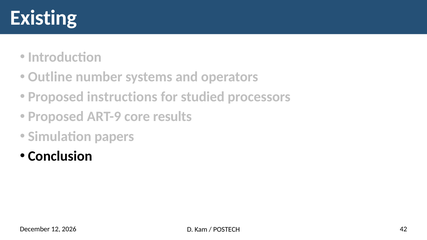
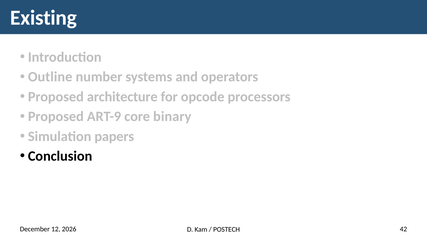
instructions: instructions -> architecture
studied: studied -> opcode
results: results -> binary
